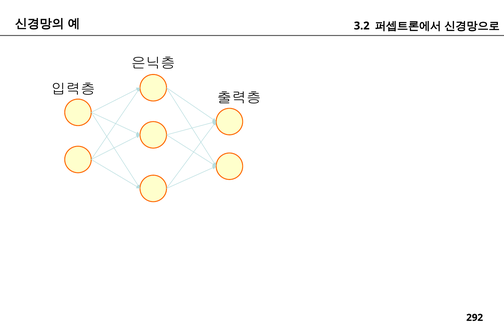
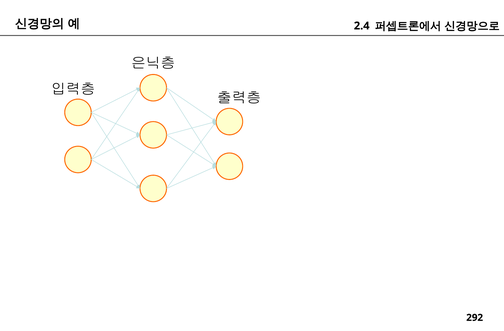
3.2: 3.2 -> 2.4
